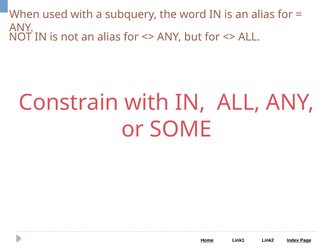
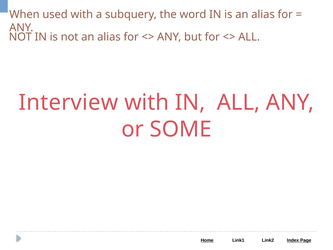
Constrain: Constrain -> Interview
